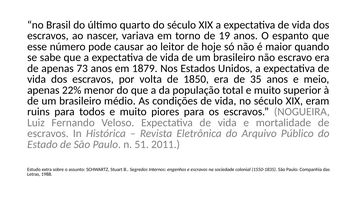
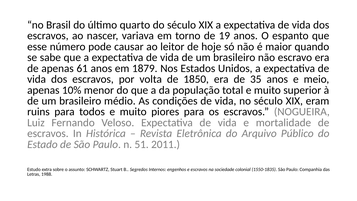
73: 73 -> 61
22%: 22% -> 10%
